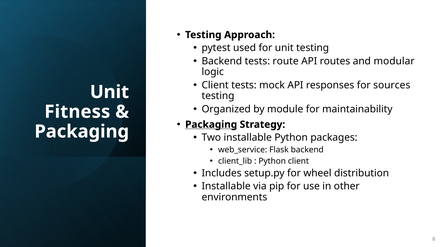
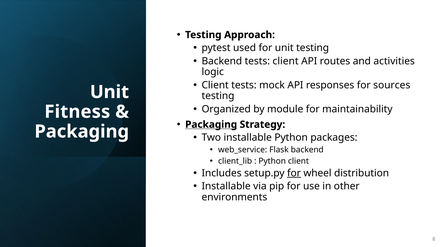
tests route: route -> client
modular: modular -> activities
for at (294, 173) underline: none -> present
